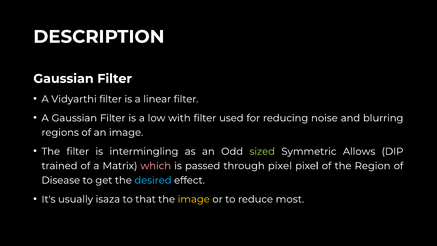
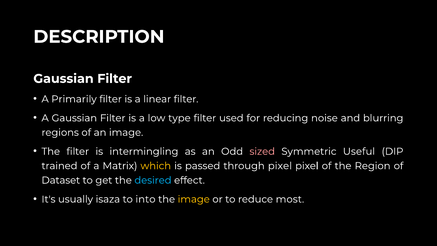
Vidyarthi: Vidyarthi -> Primarily
with: with -> type
sized colour: light green -> pink
Allows: Allows -> Useful
which colour: pink -> yellow
Disease: Disease -> Dataset
that: that -> into
